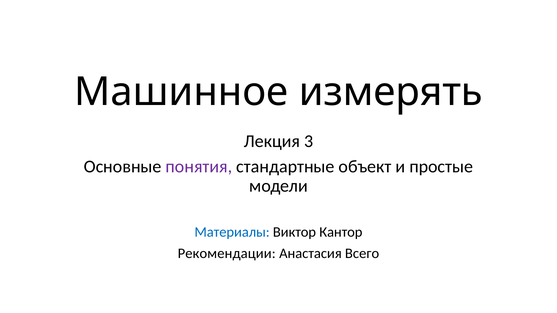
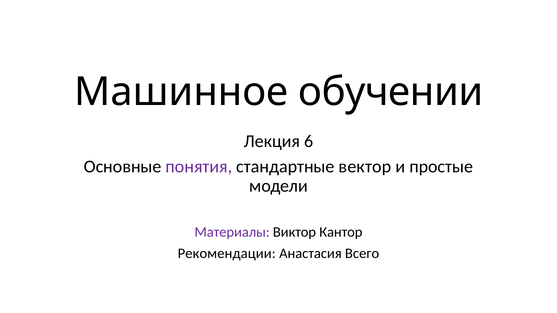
измерять: измерять -> обучении
3: 3 -> 6
объект: объект -> вектор
Материалы colour: blue -> purple
